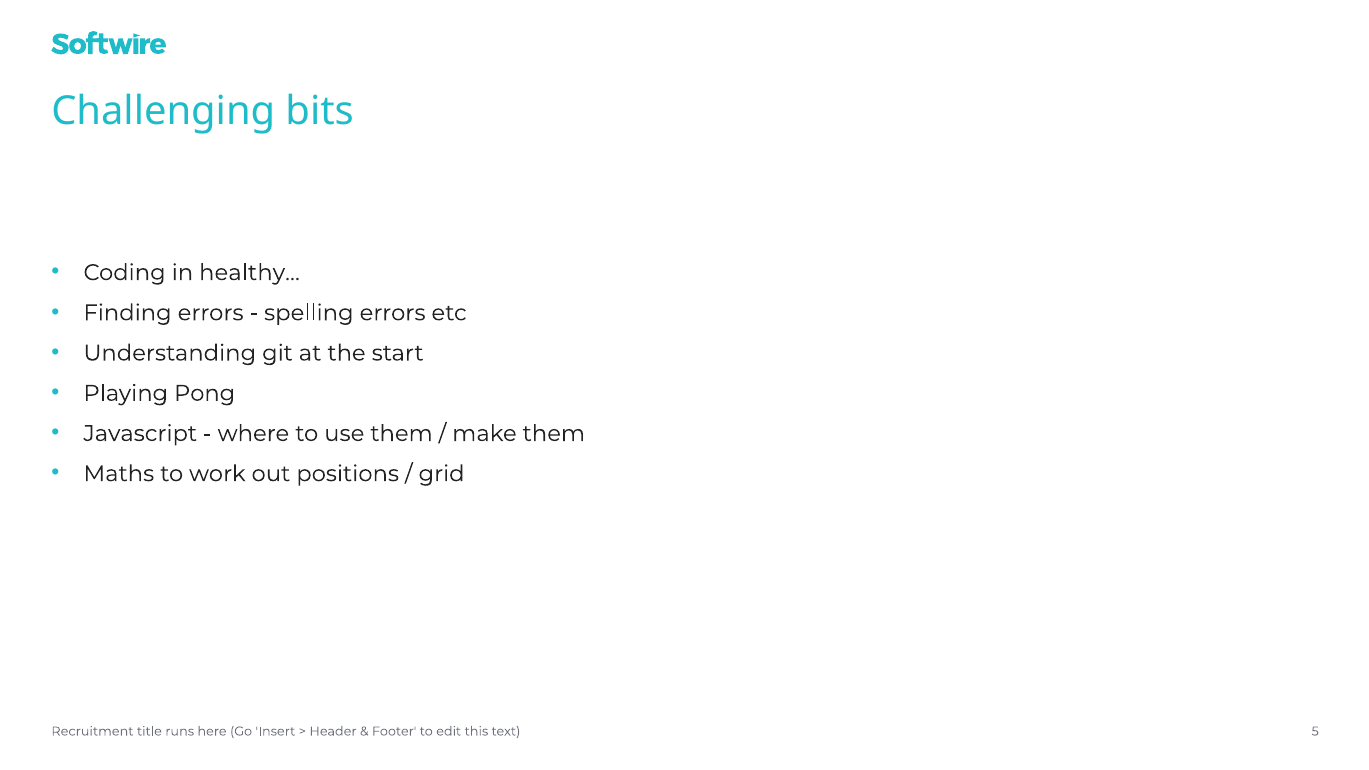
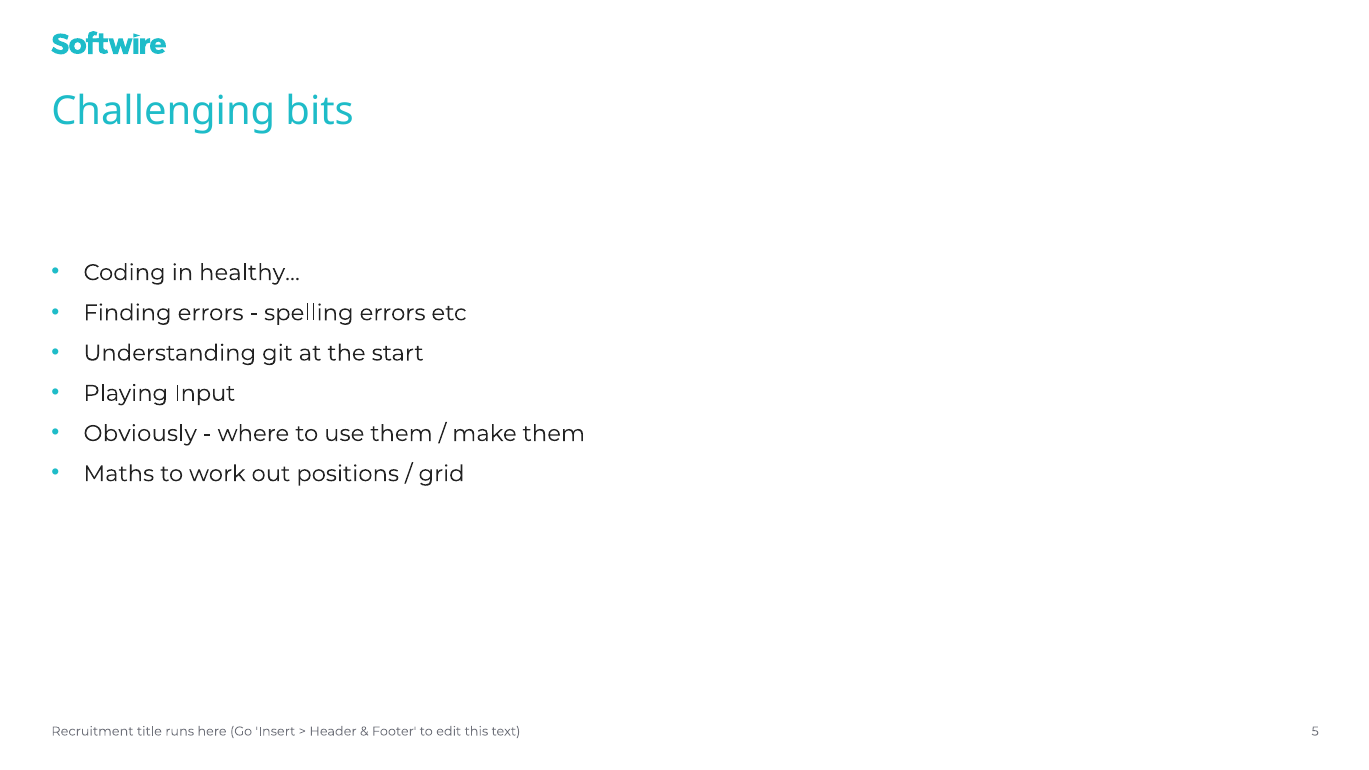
Pong: Pong -> Input
Javascript: Javascript -> Obviously
